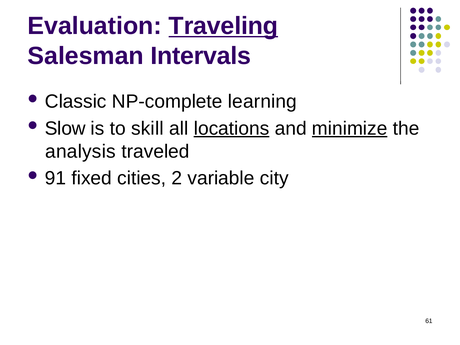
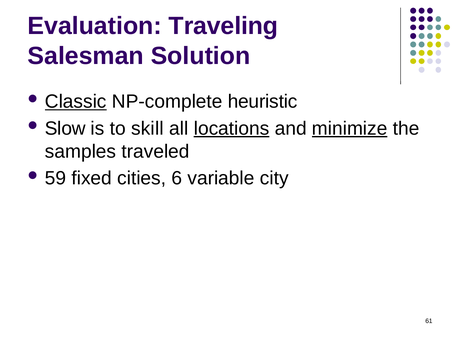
Traveling underline: present -> none
Intervals: Intervals -> Solution
Classic underline: none -> present
learning: learning -> heuristic
analysis: analysis -> samples
91: 91 -> 59
2: 2 -> 6
